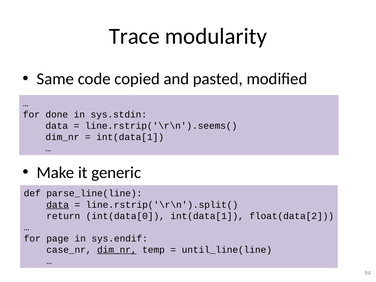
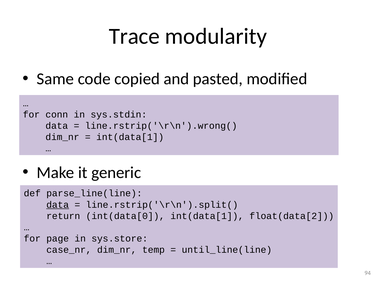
done: done -> conn
line.rstrip('\r\n').seems(: line.rstrip('\r\n').seems( -> line.rstrip('\r\n').wrong(
sys.endif: sys.endif -> sys.store
dim_nr at (117, 250) underline: present -> none
